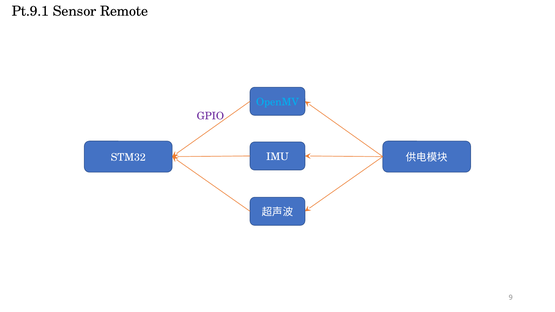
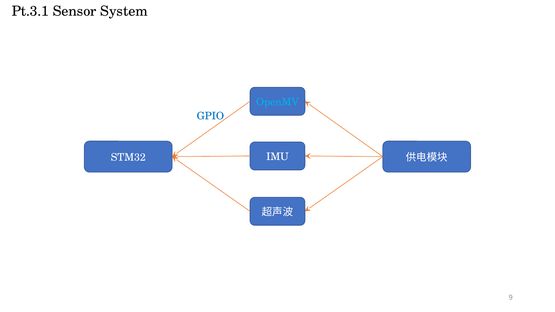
Pt.9.1: Pt.9.1 -> Pt.3.1
Remote: Remote -> System
GPIO colour: purple -> blue
